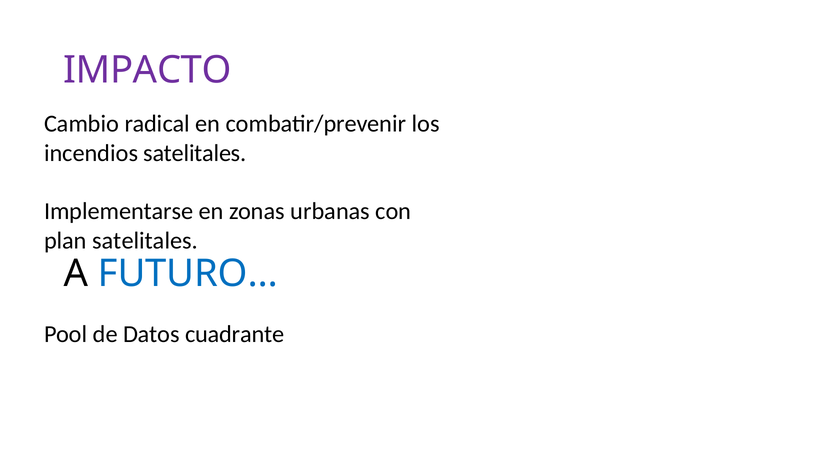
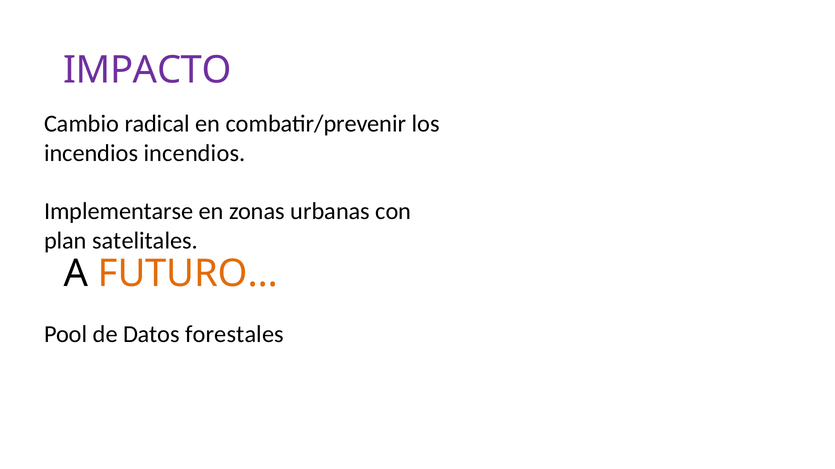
incendios satelitales: satelitales -> incendios
FUTURO… colour: blue -> orange
cuadrante: cuadrante -> forestales
